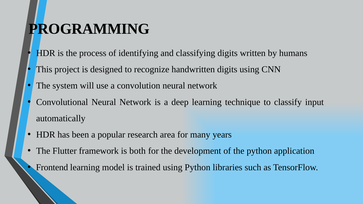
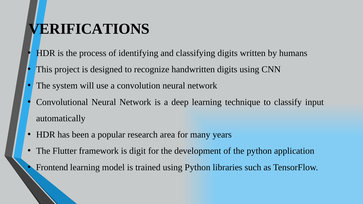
PROGRAMMING: PROGRAMMING -> VERIFICATIONS
both: both -> digit
